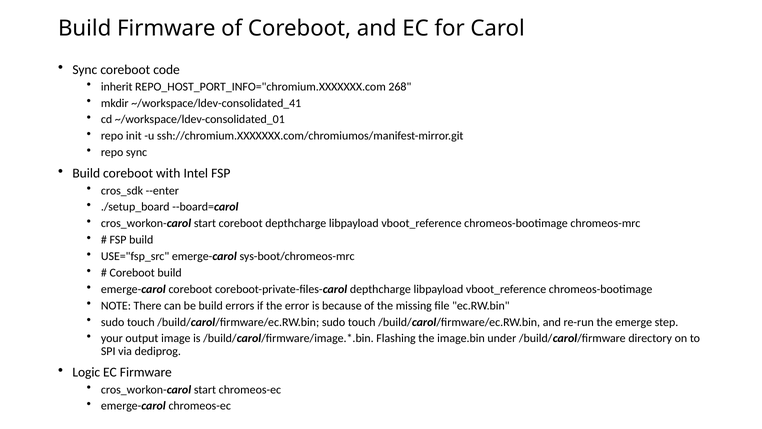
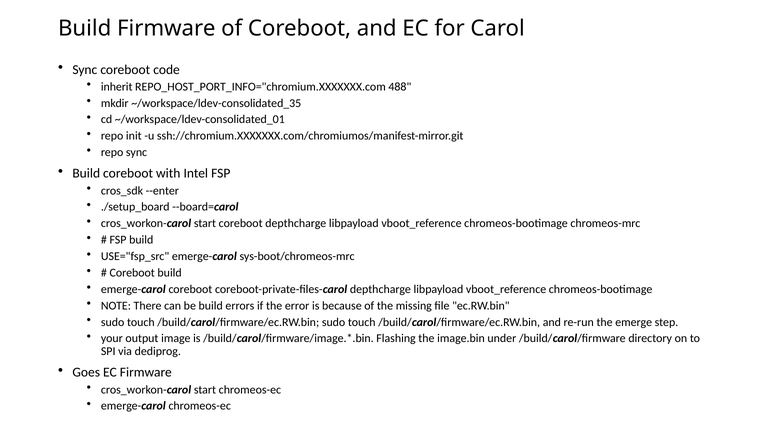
268: 268 -> 488
~/workspace/ldev-consolidated_41: ~/workspace/ldev-consolidated_41 -> ~/workspace/ldev-consolidated_35
Logic: Logic -> Goes
